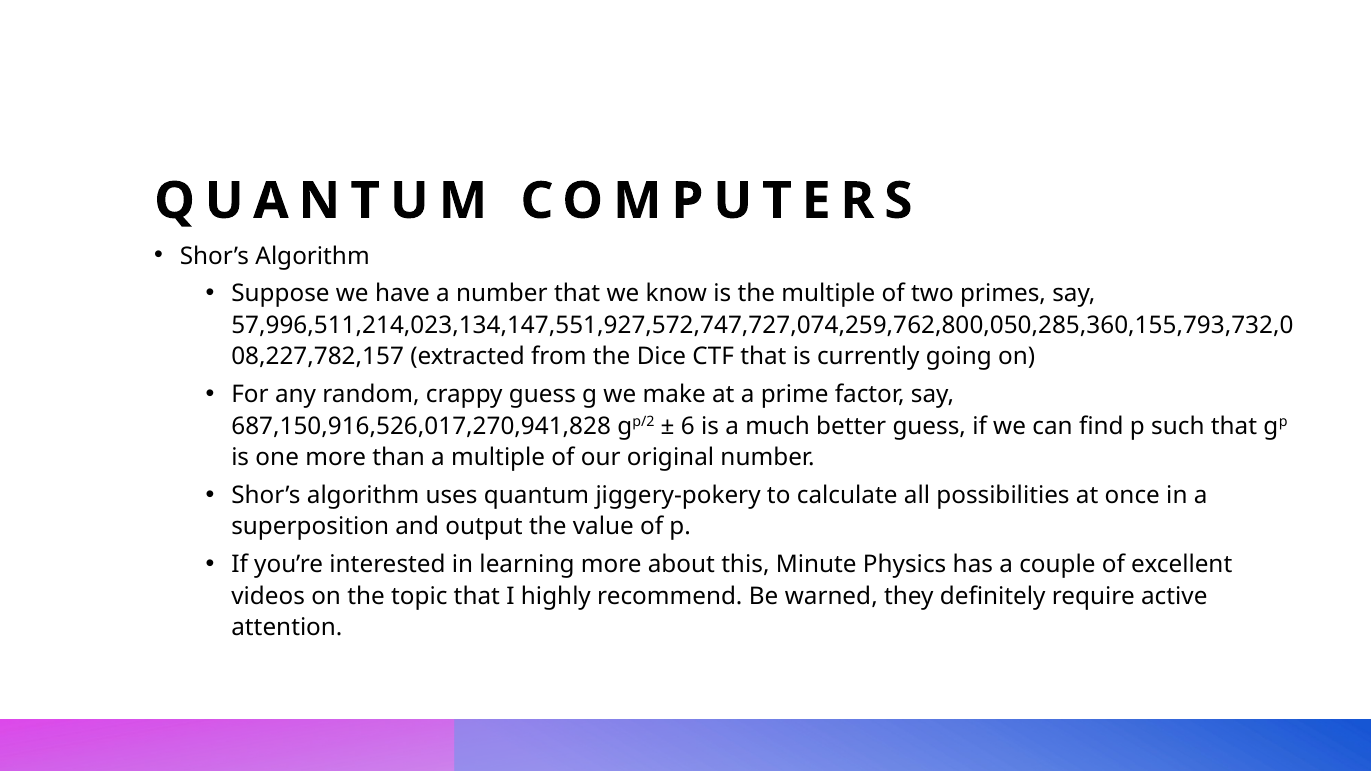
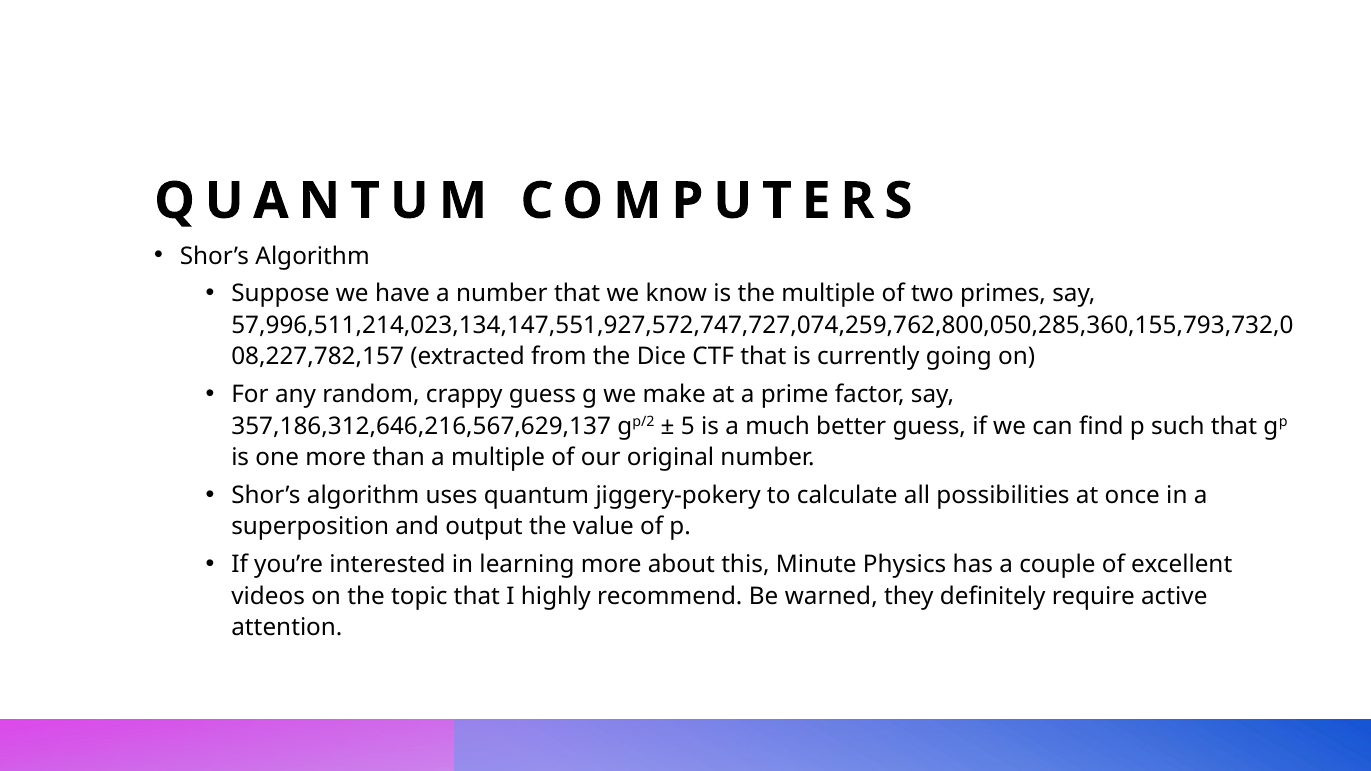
687,150,916,526,017,270,941,828: 687,150,916,526,017,270,941,828 -> 357,186,312,646,216,567,629,137
6: 6 -> 5
